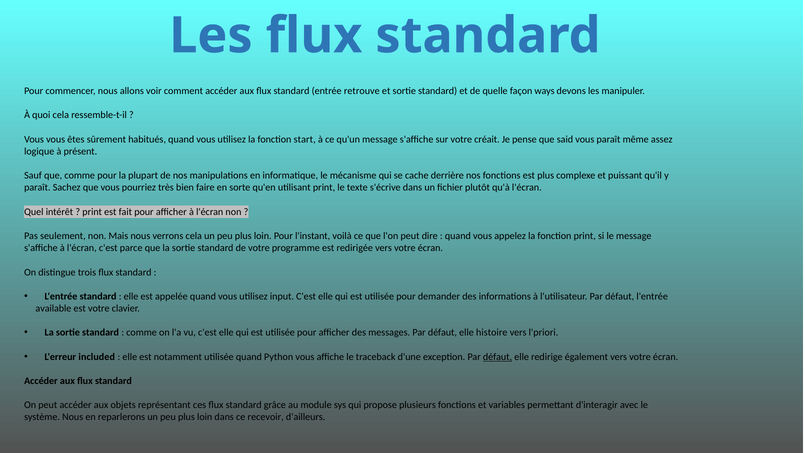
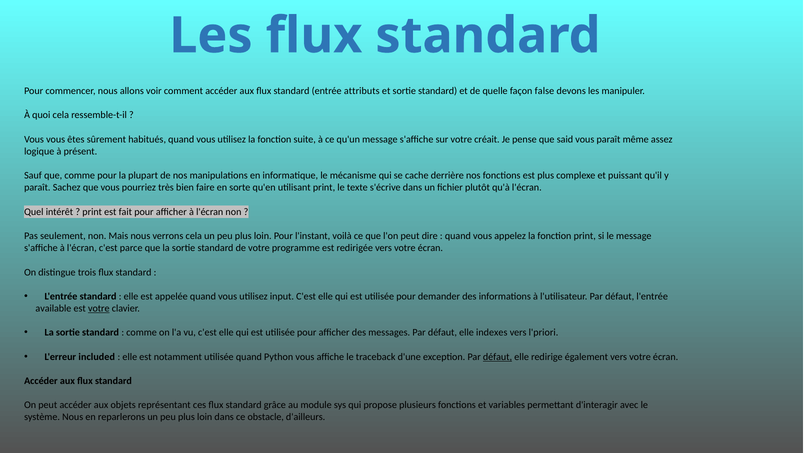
retrouve: retrouve -> attributs
ways: ways -> false
start: start -> suite
votre at (99, 308) underline: none -> present
histoire: histoire -> indexes
recevoir: recevoir -> obstacle
